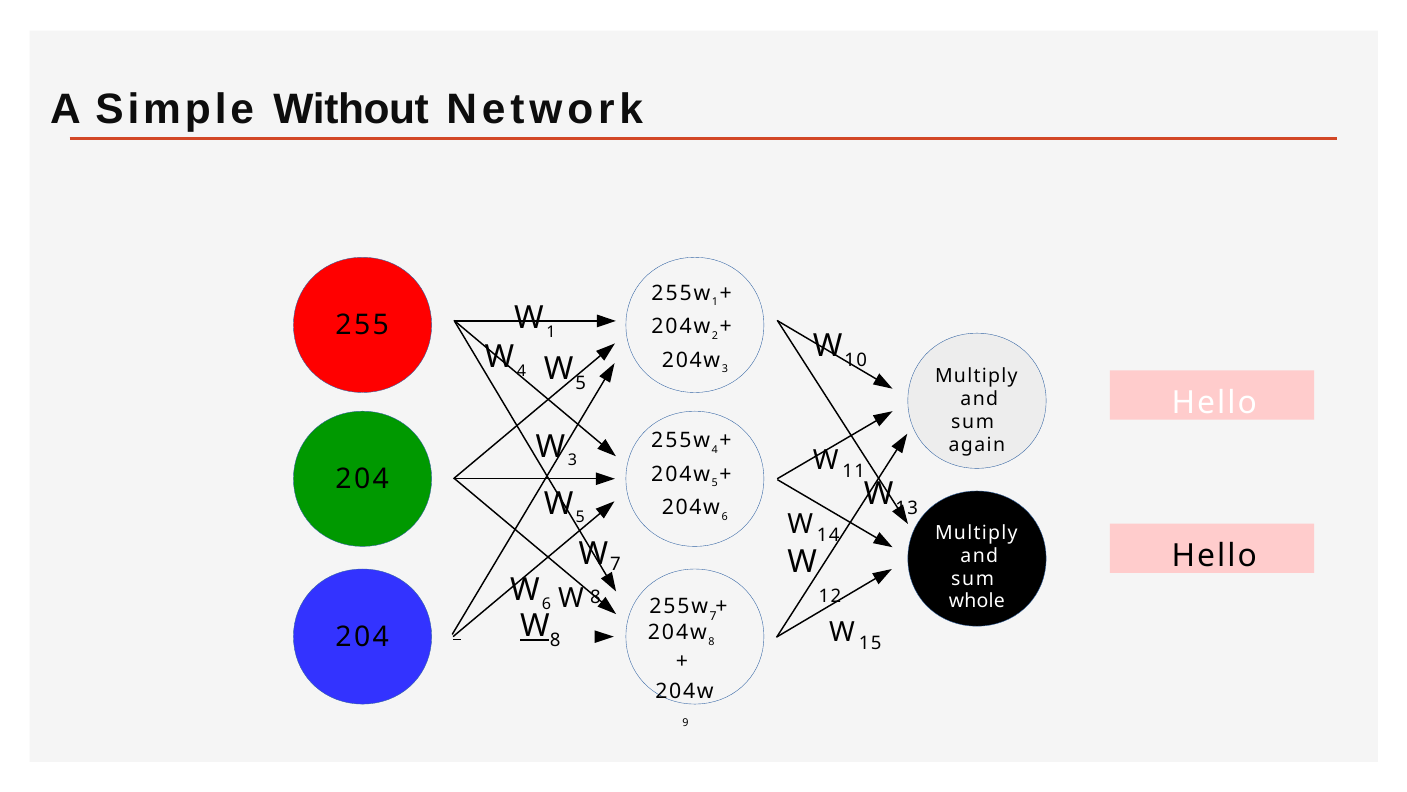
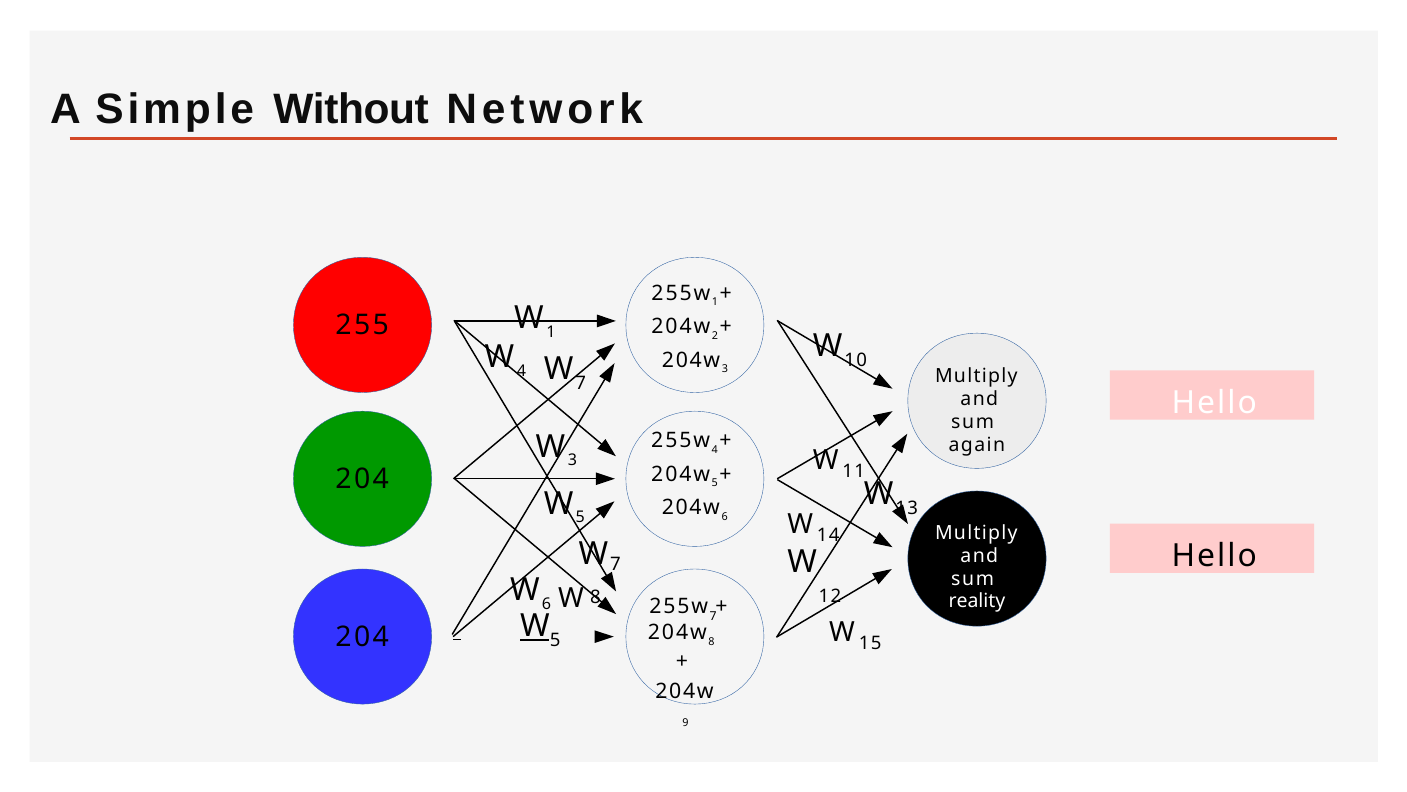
5 at (581, 383): 5 -> 7
whole: whole -> reality
8 at (555, 640): 8 -> 5
